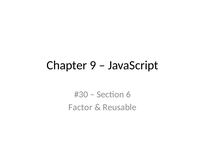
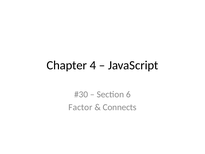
9: 9 -> 4
Reusable: Reusable -> Connects
